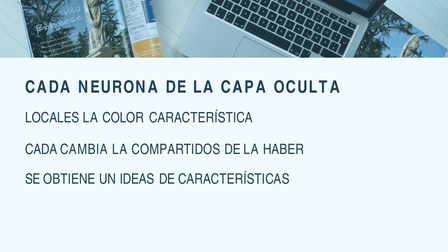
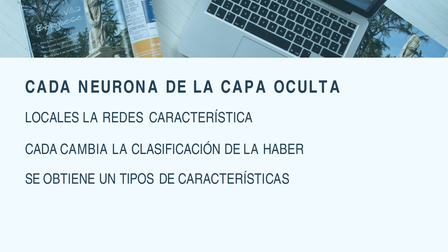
COLOR: COLOR -> REDES
COMPARTIDOS: COMPARTIDOS -> CLASIFICACIÓN
IDEAS: IDEAS -> TIPOS
